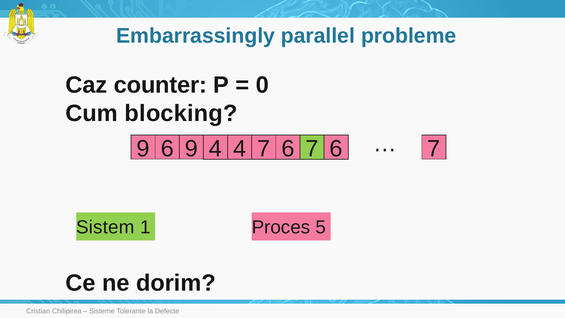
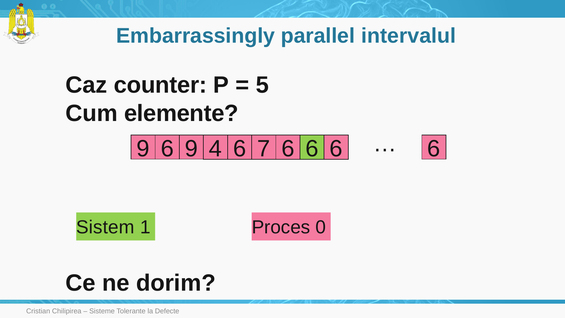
probleme: probleme -> intervalul
0: 0 -> 5
blocking: blocking -> elemente
4 4: 4 -> 6
7 at (312, 149): 7 -> 6
7 at (434, 149): 7 -> 6
5: 5 -> 0
